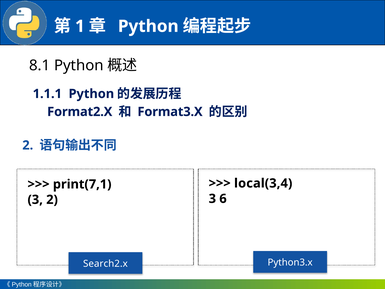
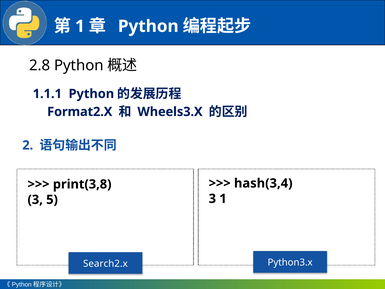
8.1: 8.1 -> 2.8
Format3.X: Format3.X -> Wheels3.X
local(3,4: local(3,4 -> hash(3,4
print(7,1: print(7,1 -> print(3,8
3 6: 6 -> 1
3 2: 2 -> 5
